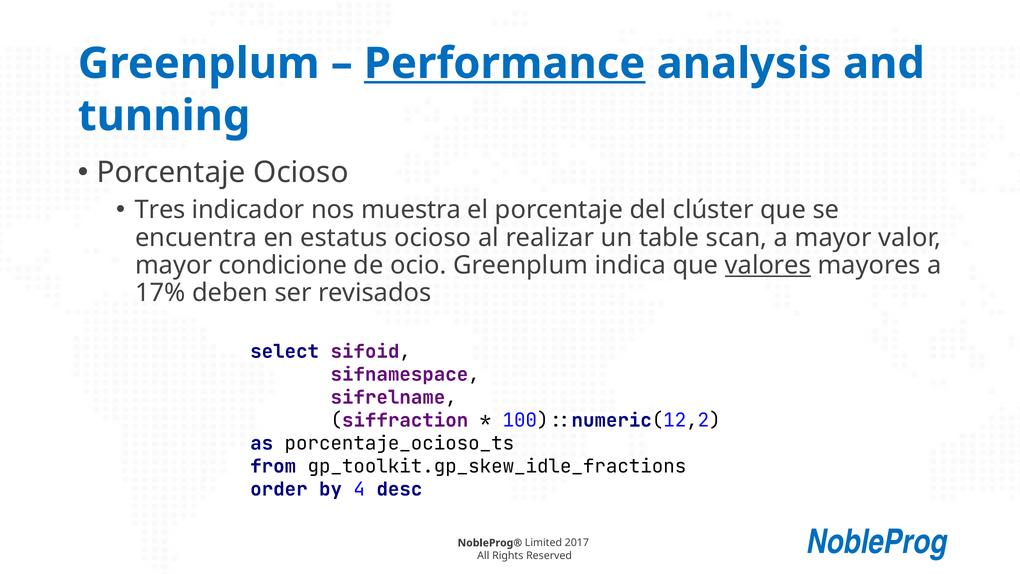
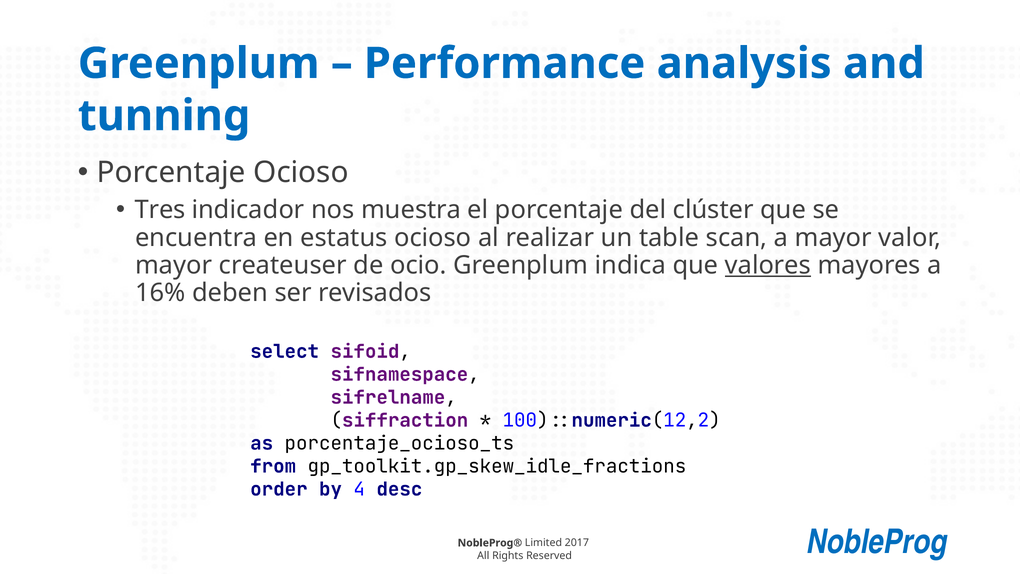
Performance underline: present -> none
condicione: condicione -> createuser
17%: 17% -> 16%
